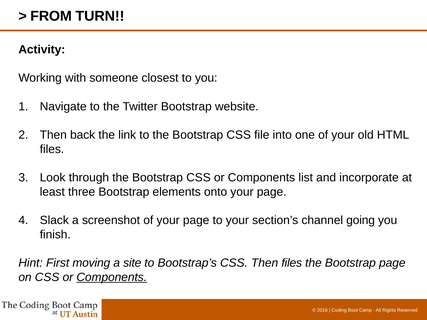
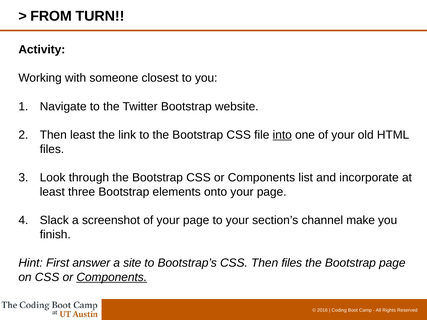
Then back: back -> least
into underline: none -> present
going: going -> make
moving: moving -> answer
